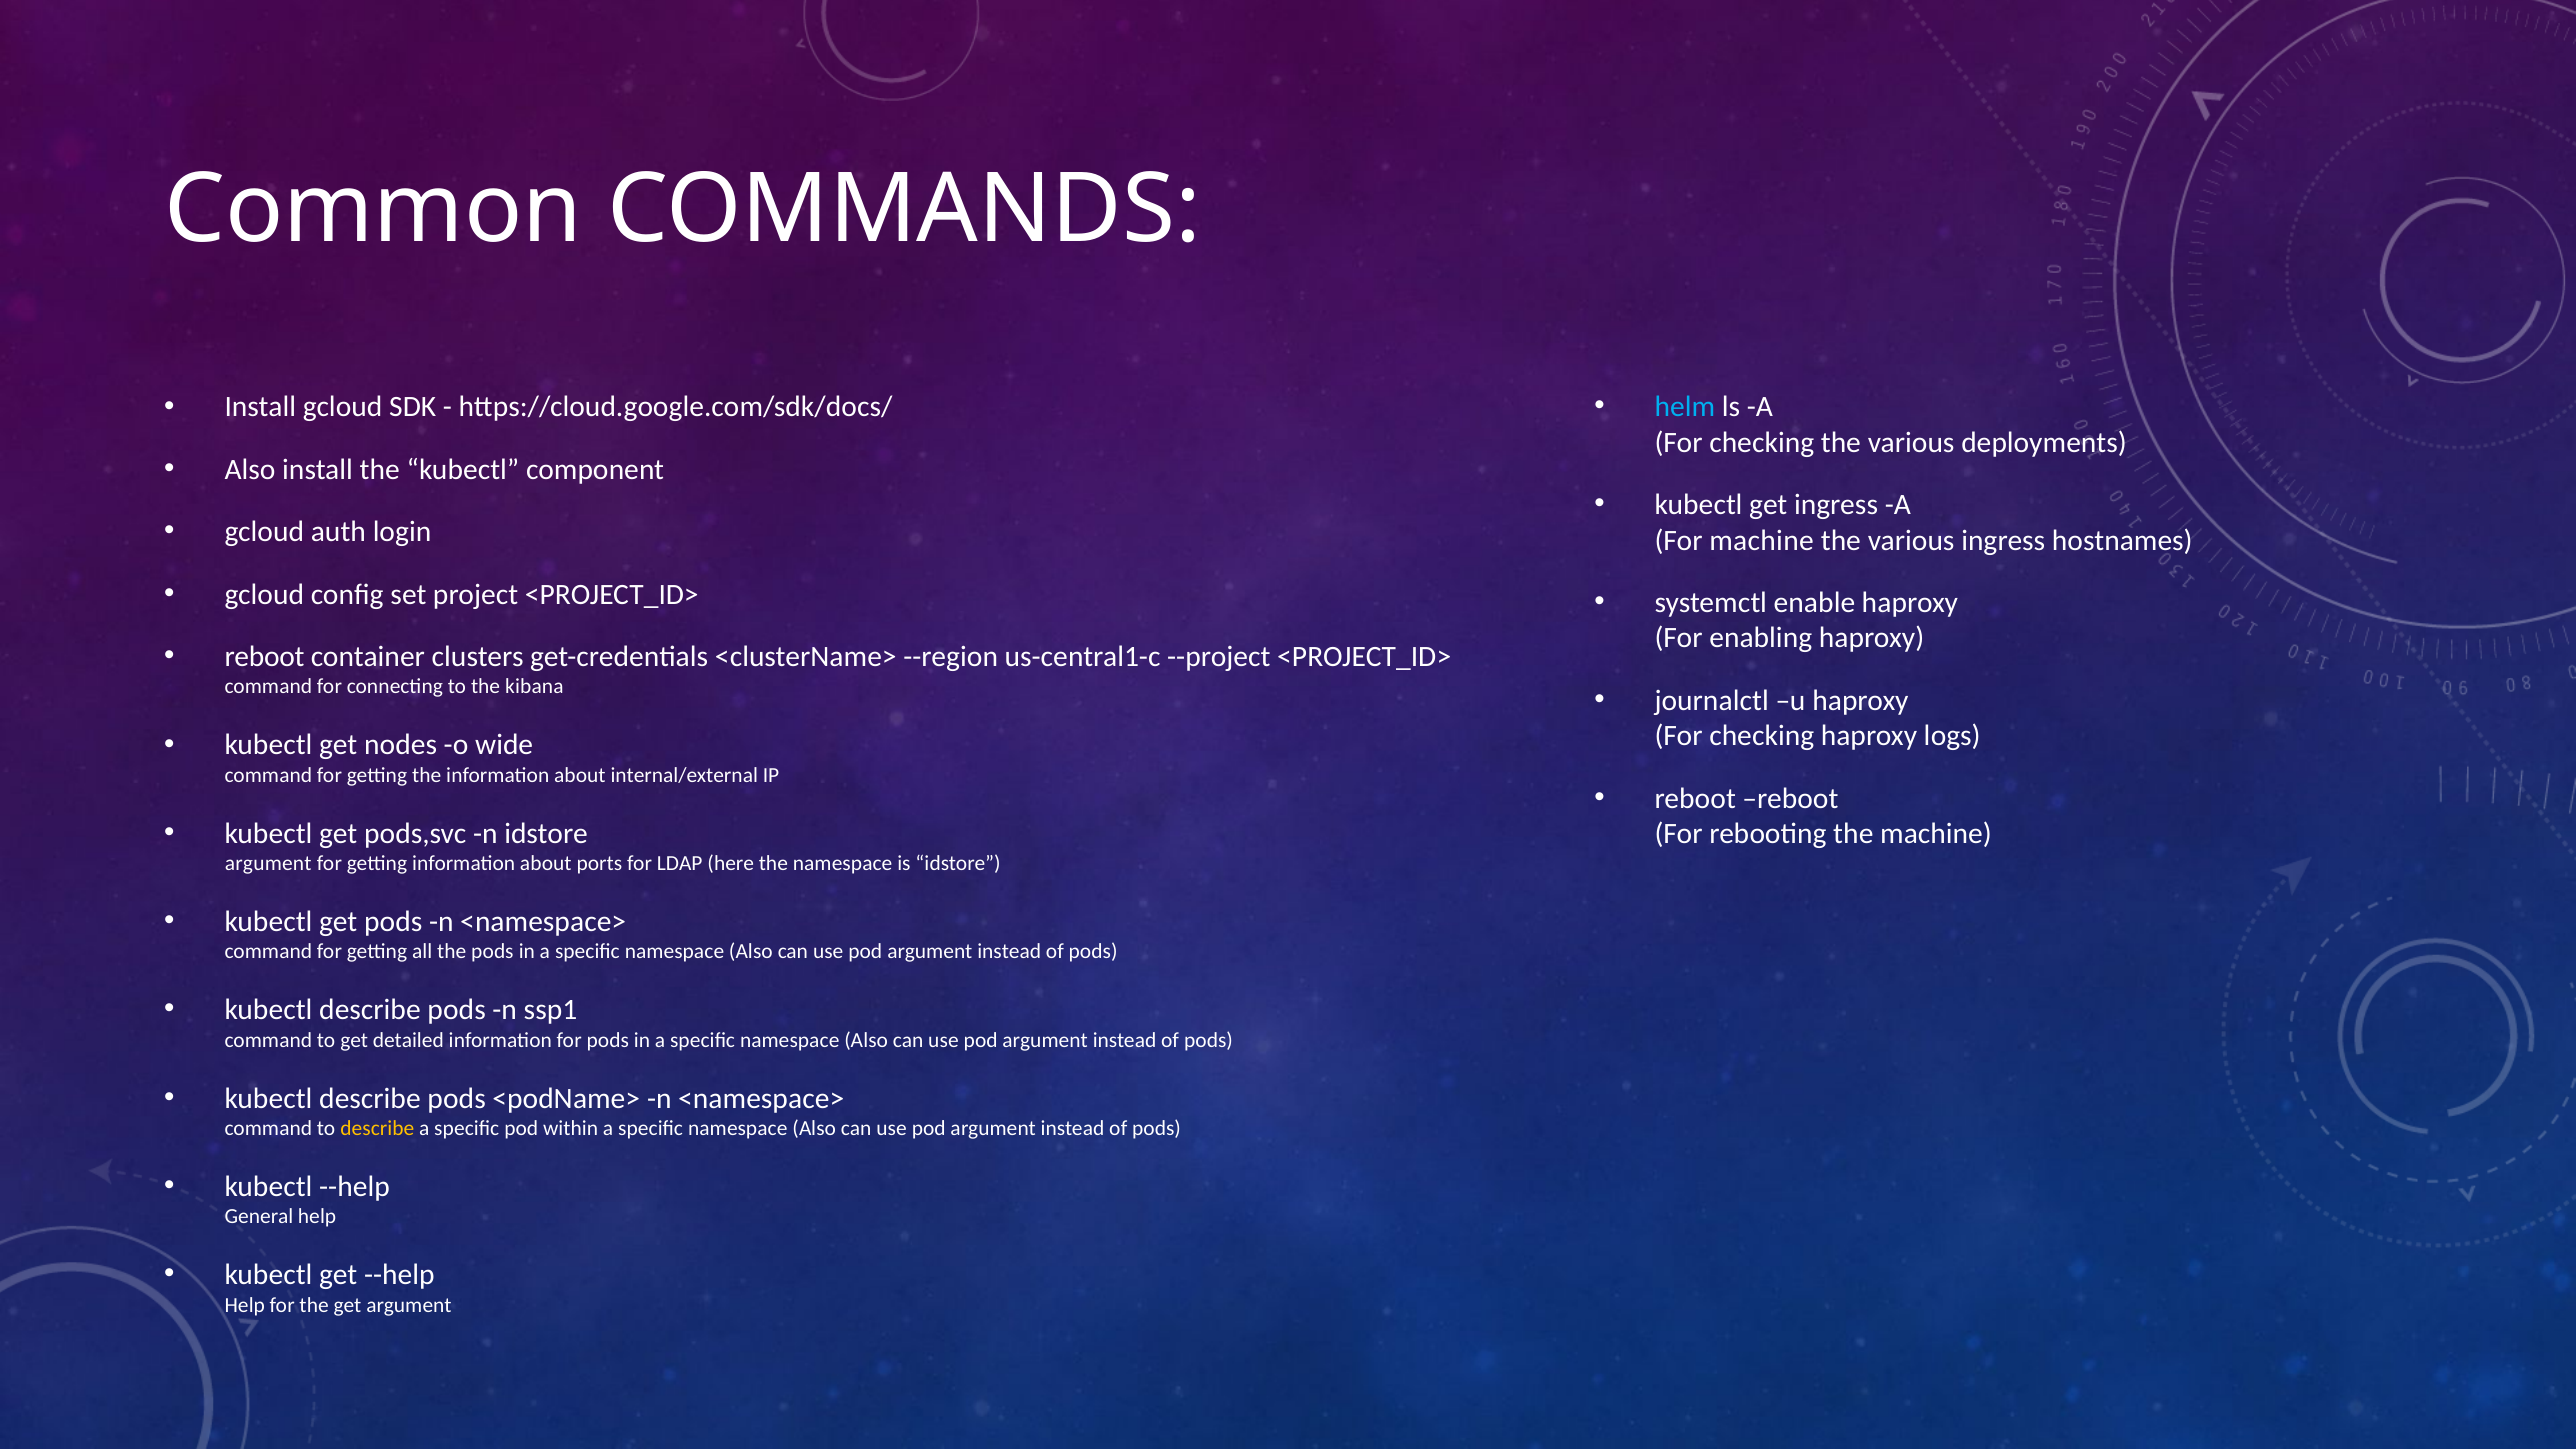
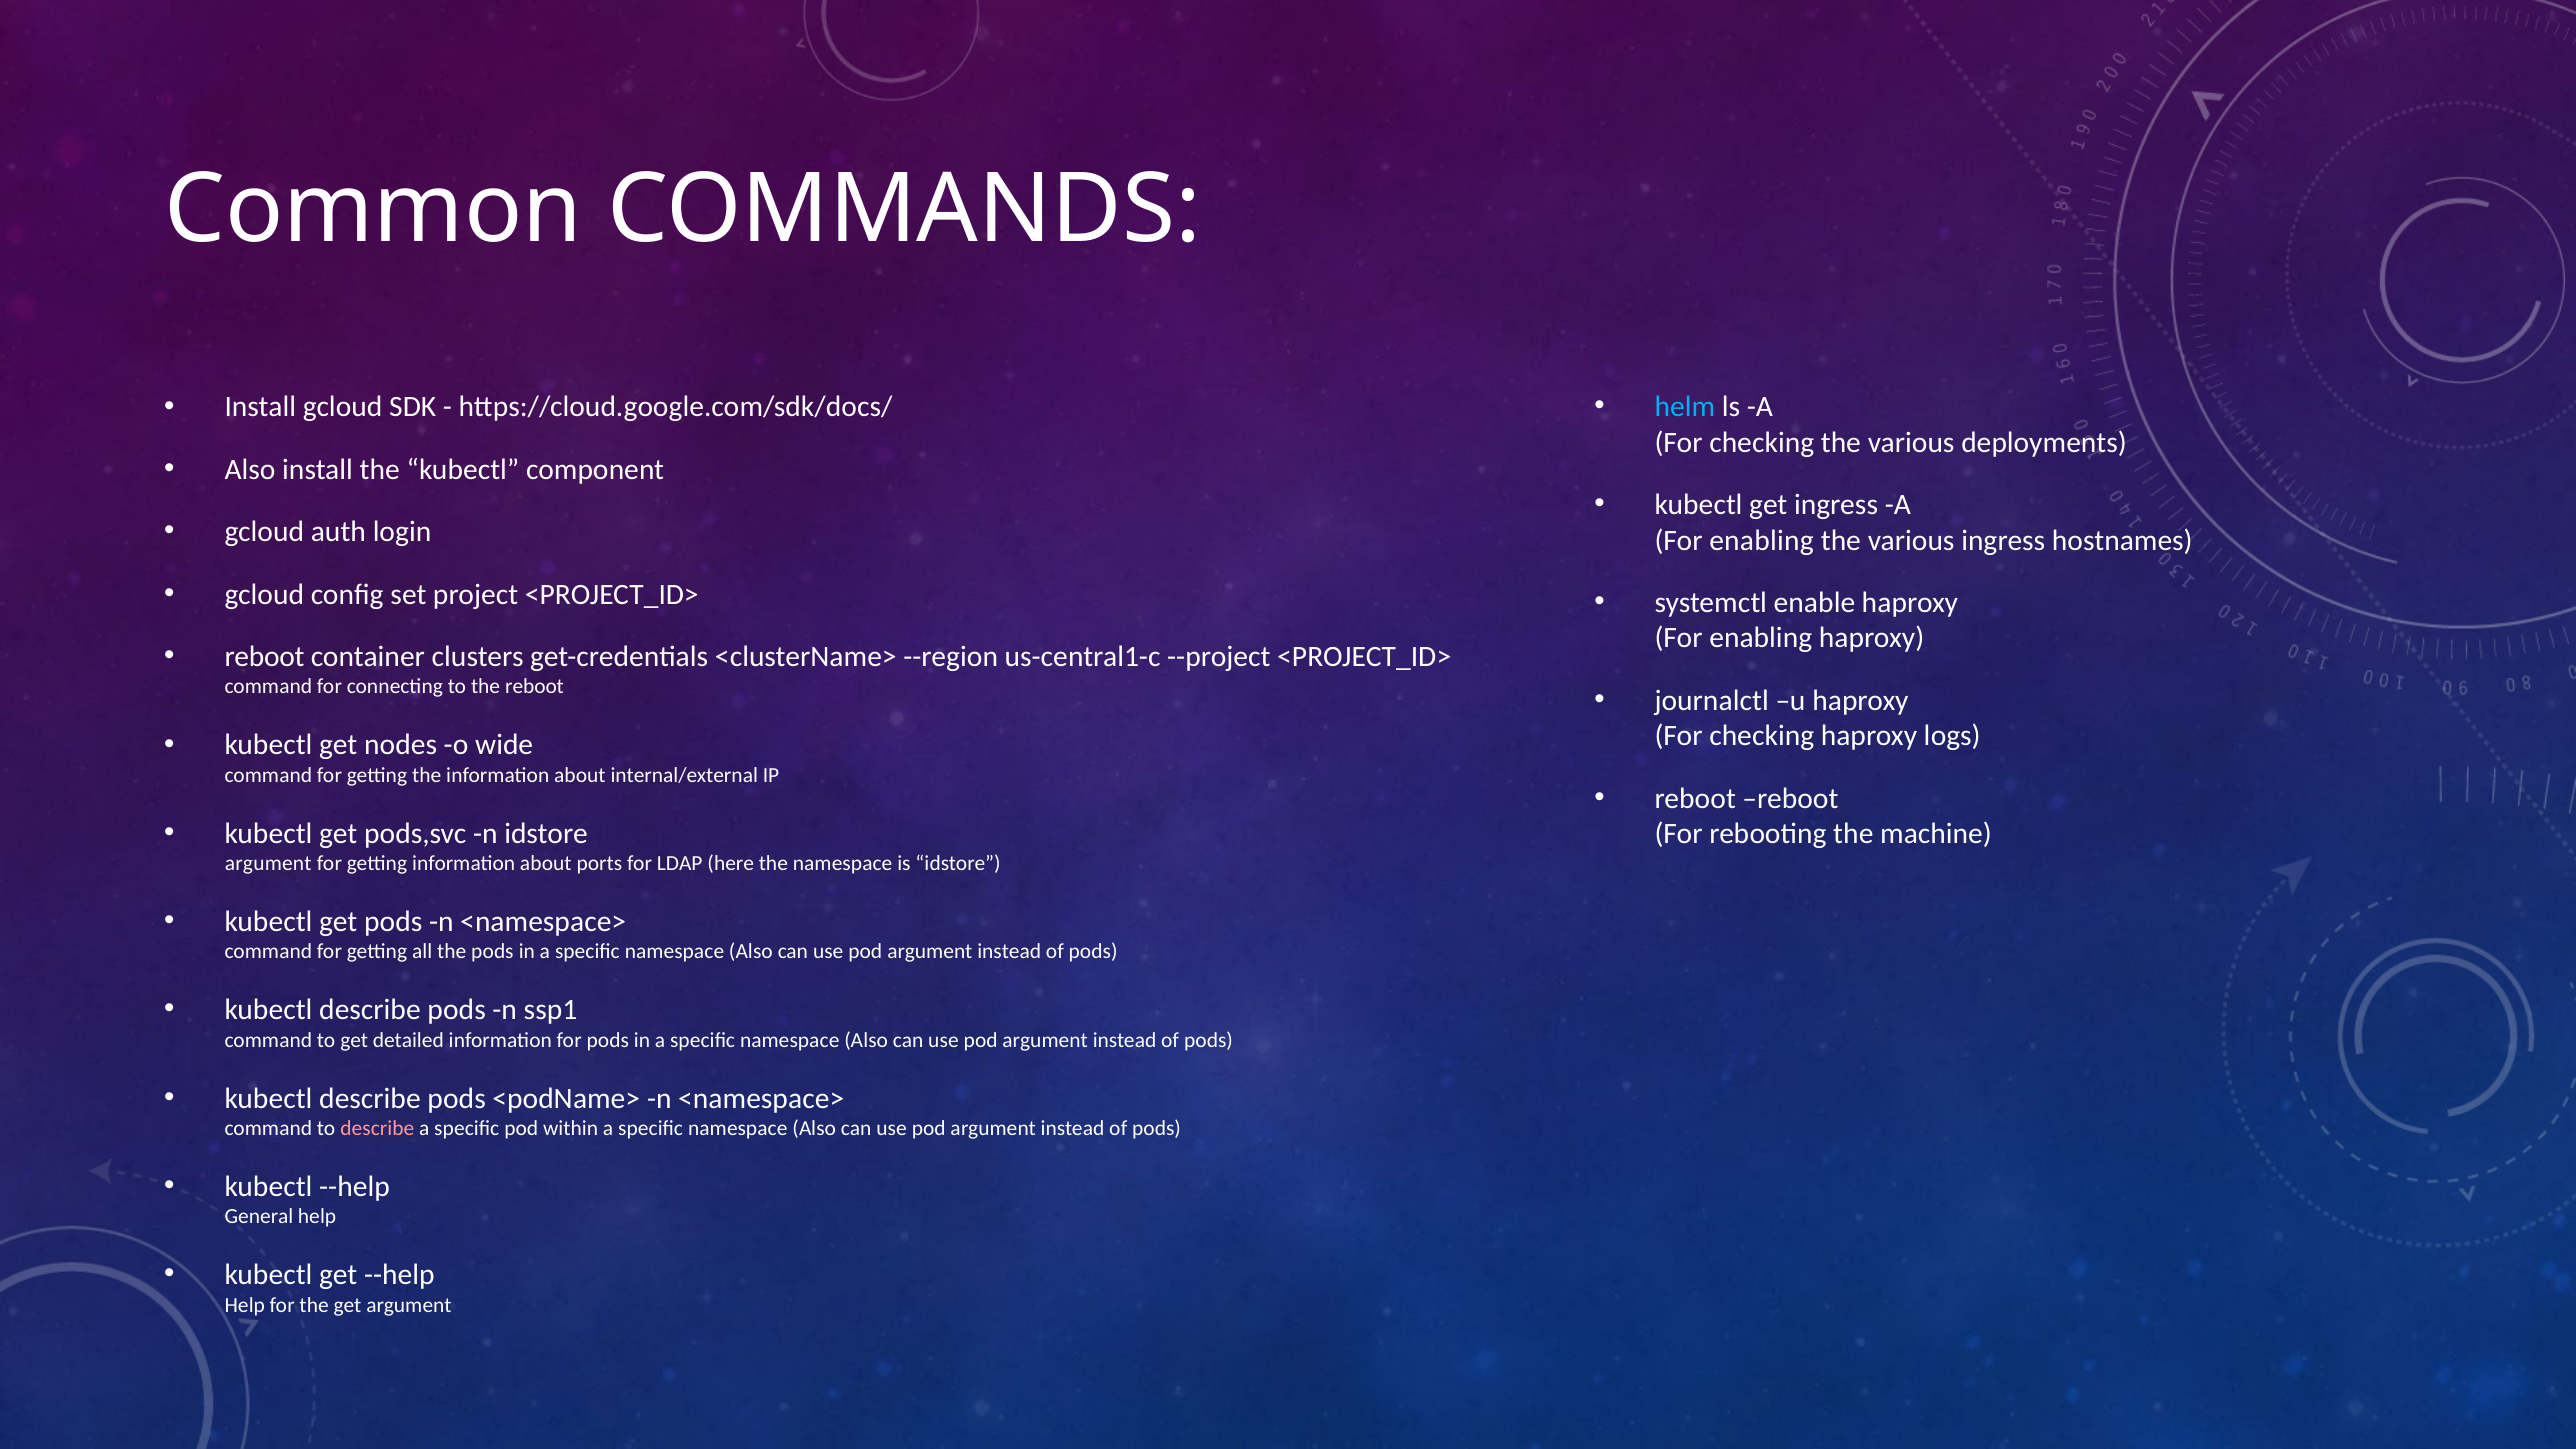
machine at (1762, 540): machine -> enabling
the kibana: kibana -> reboot
describe at (377, 1128) colour: yellow -> pink
